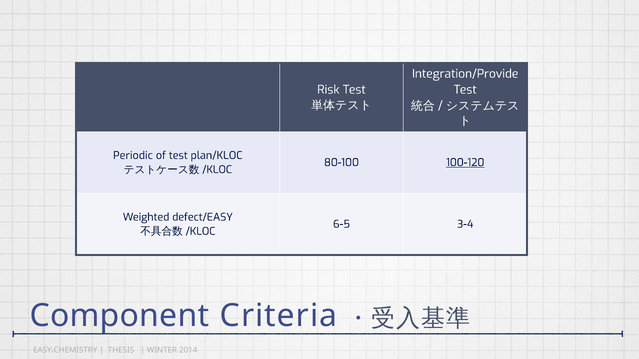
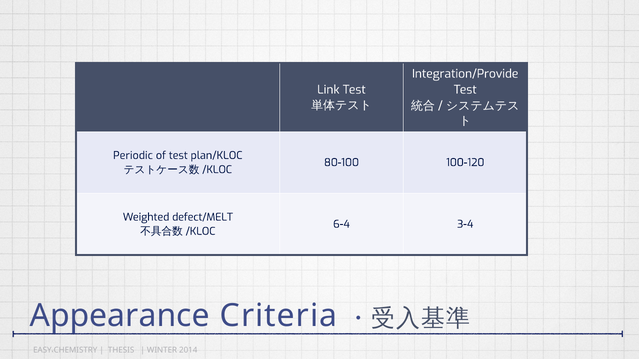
Risk: Risk -> Link
100-120 underline: present -> none
defect/EASY: defect/EASY -> defect/MELT
6-5: 6-5 -> 6-4
Component: Component -> Appearance
